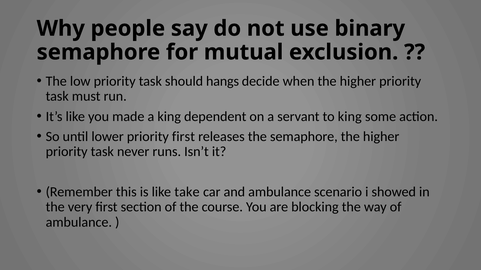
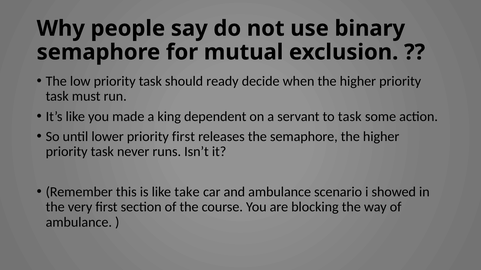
hangs: hangs -> ready
to king: king -> task
